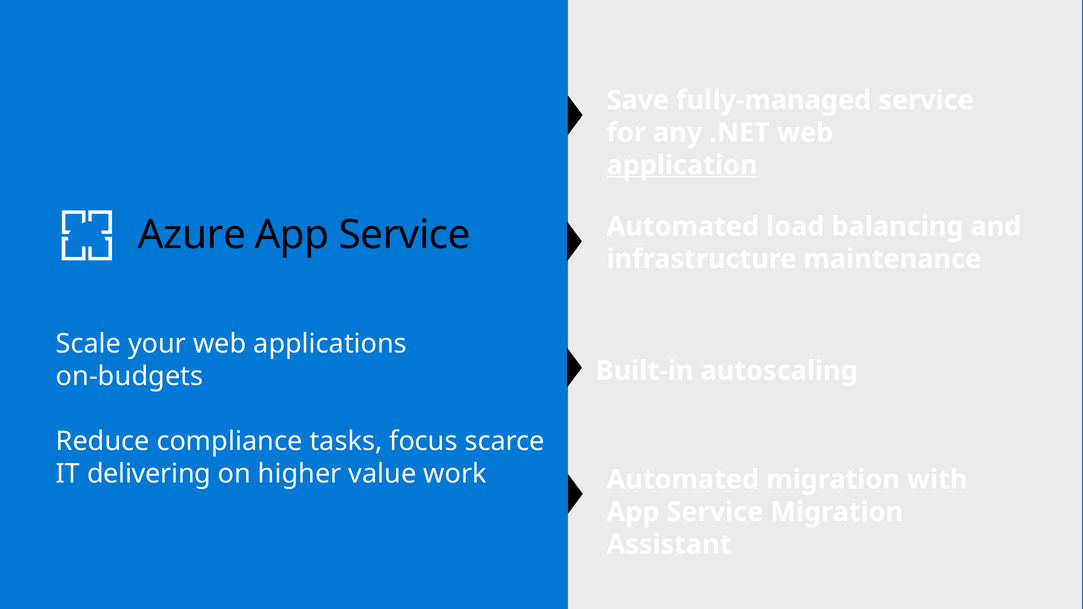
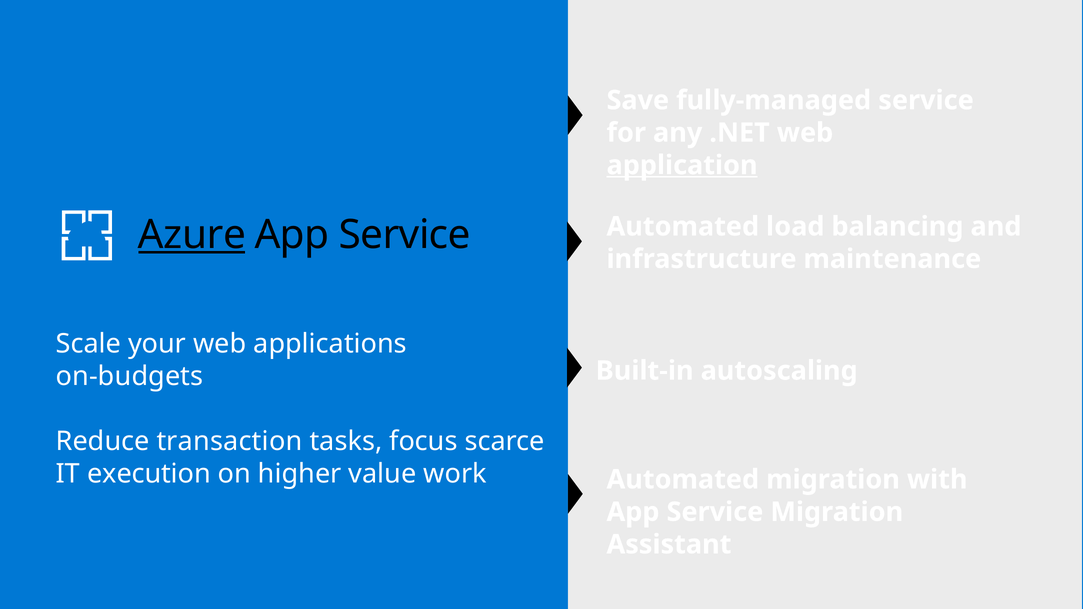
Azure underline: none -> present
compliance: compliance -> transaction
delivering: delivering -> execution
